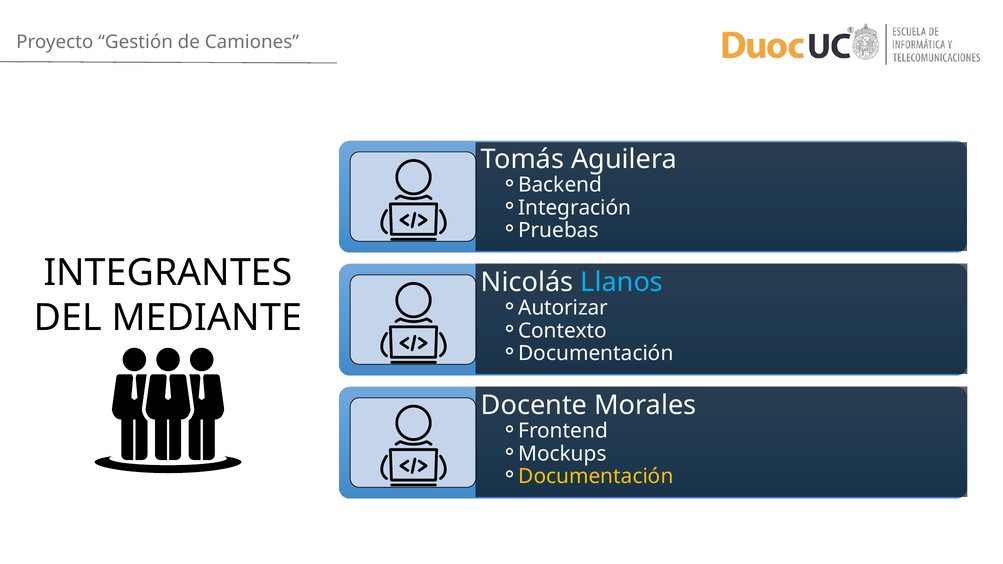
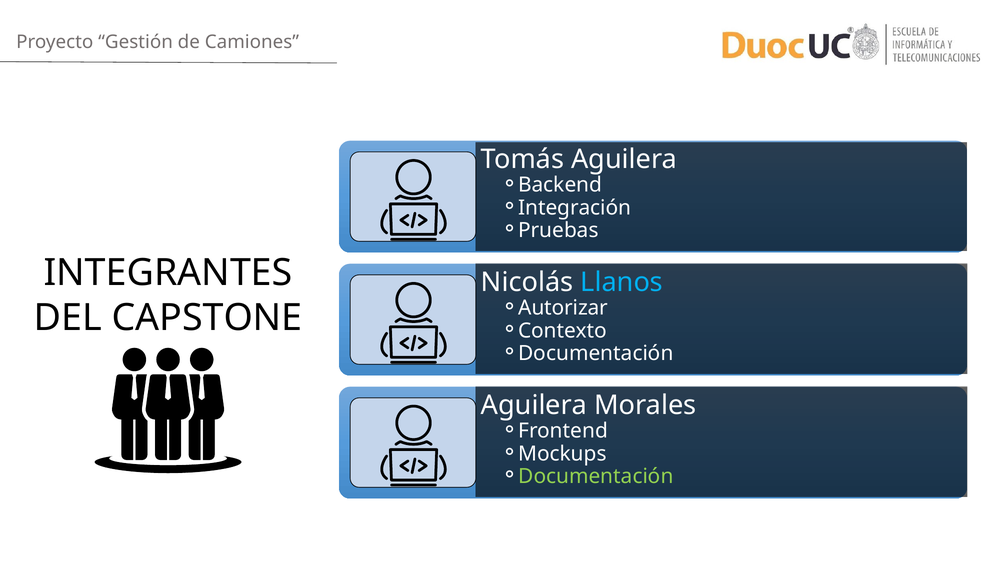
MEDIANTE: MEDIANTE -> CAPSTONE
Docente at (534, 405): Docente -> Aguilera
Documentación at (596, 476) colour: yellow -> light green
